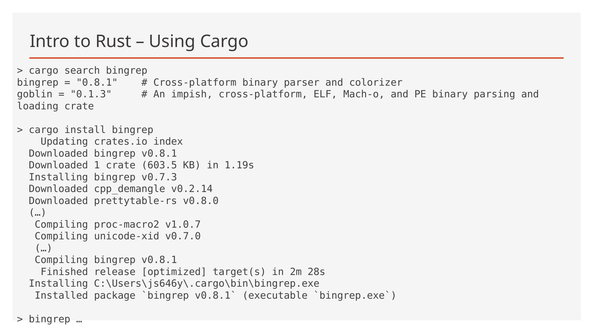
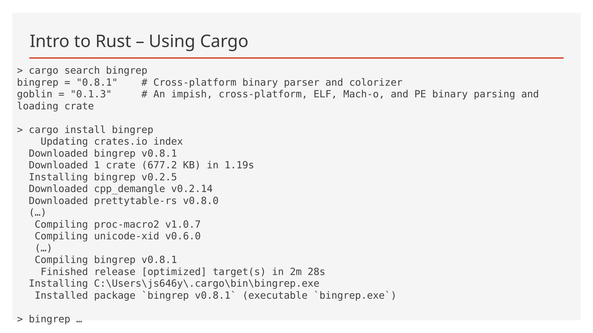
603.5: 603.5 -> 677.2
v0.7.3: v0.7.3 -> v0.2.5
v0.7.0: v0.7.0 -> v0.6.0
